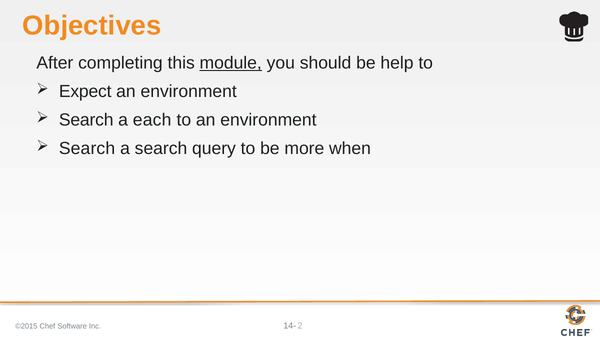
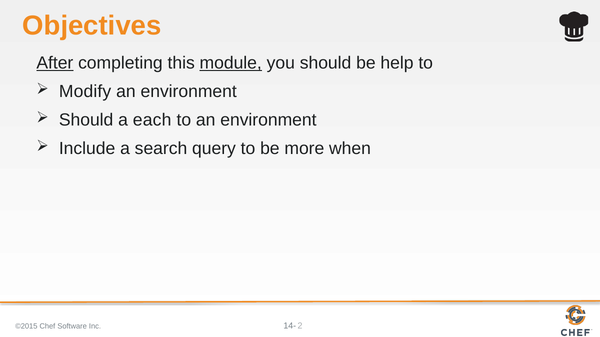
After underline: none -> present
Expect: Expect -> Modify
Search at (86, 120): Search -> Should
Search at (87, 149): Search -> Include
